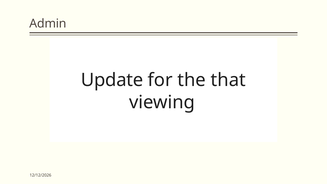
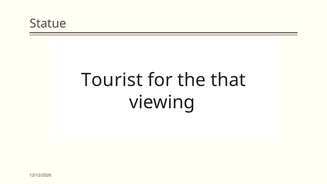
Admin: Admin -> Statue
Update: Update -> Tourist
